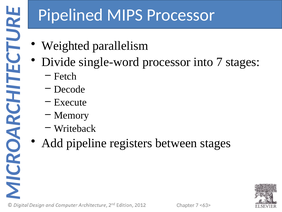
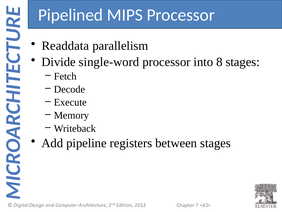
Weighted: Weighted -> Readdata
into 7: 7 -> 8
